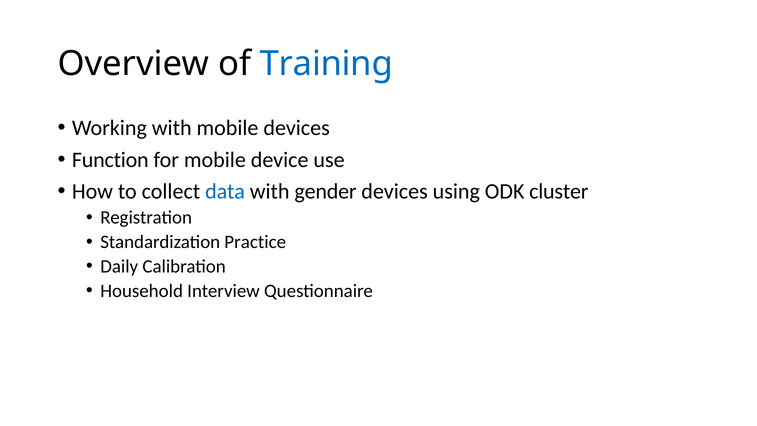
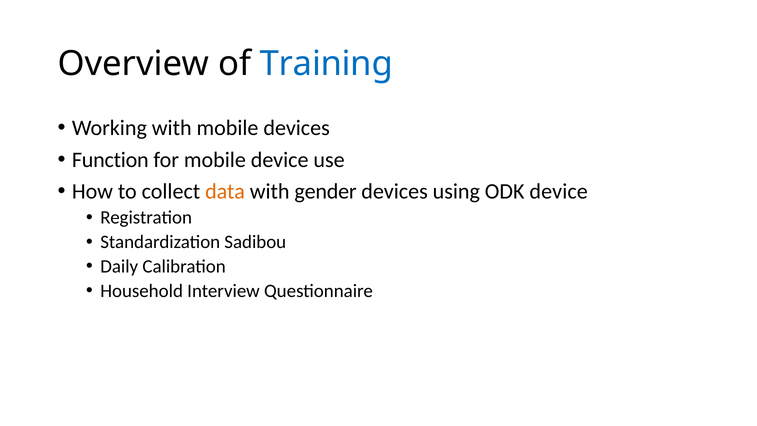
data colour: blue -> orange
ODK cluster: cluster -> device
Practice: Practice -> Sadibou
